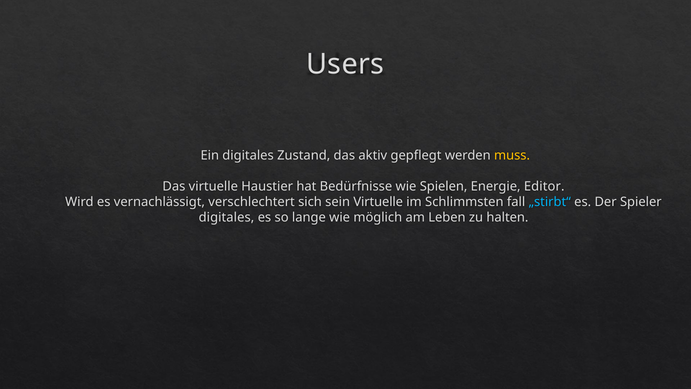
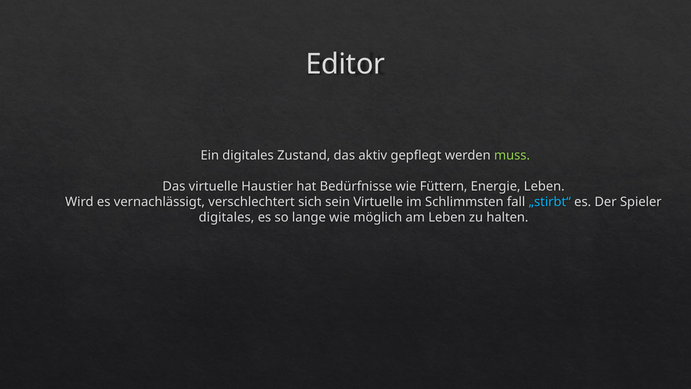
Users: Users -> Editor
muss colour: yellow -> light green
Spielen: Spielen -> Füttern
Energie Editor: Editor -> Leben
